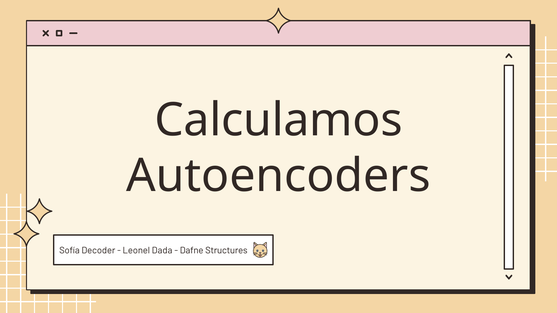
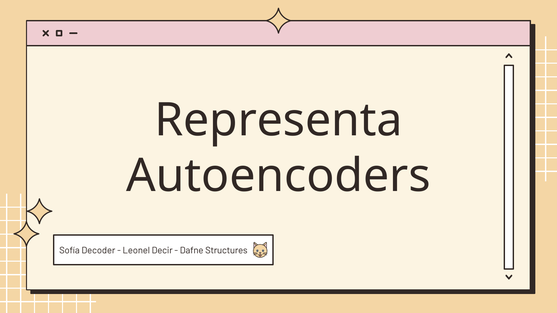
Calculamos: Calculamos -> Representa
Dada: Dada -> Decir
